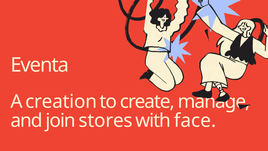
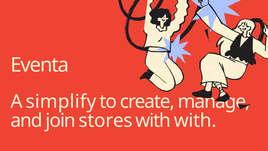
creation: creation -> simplify
with face: face -> with
